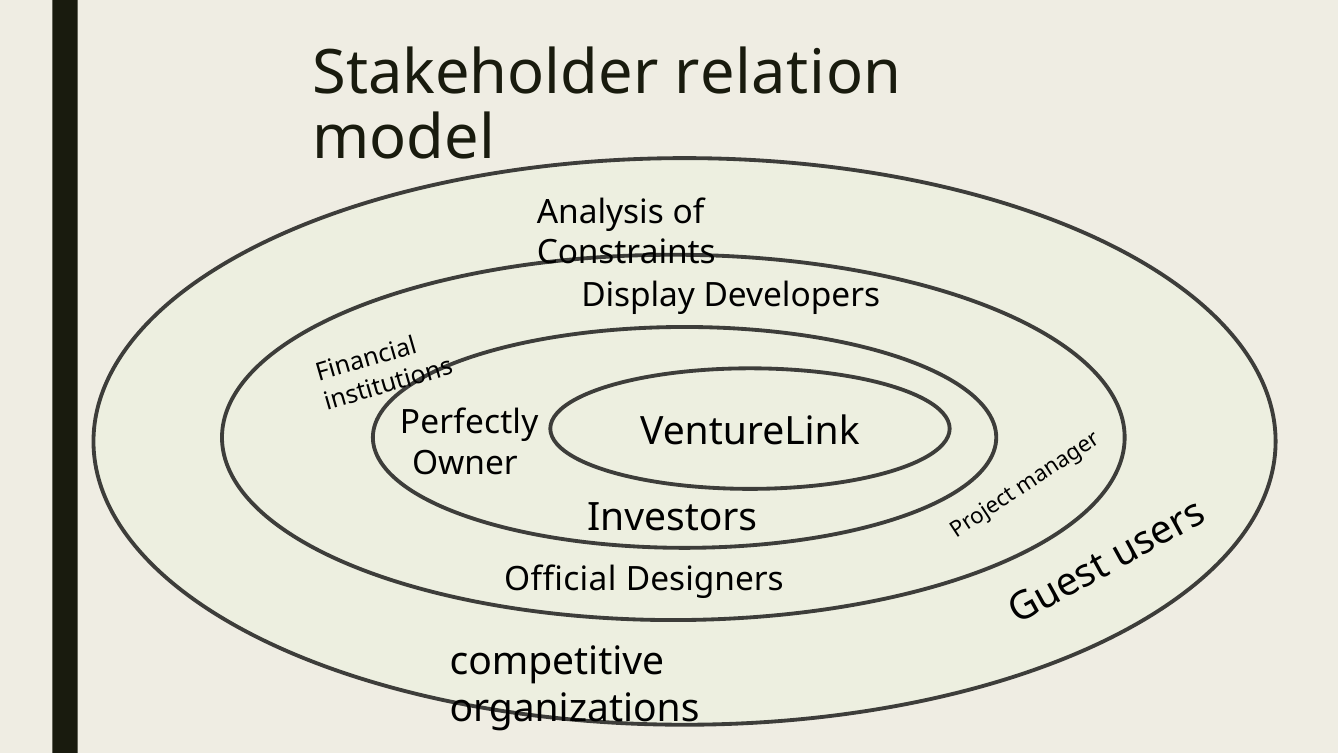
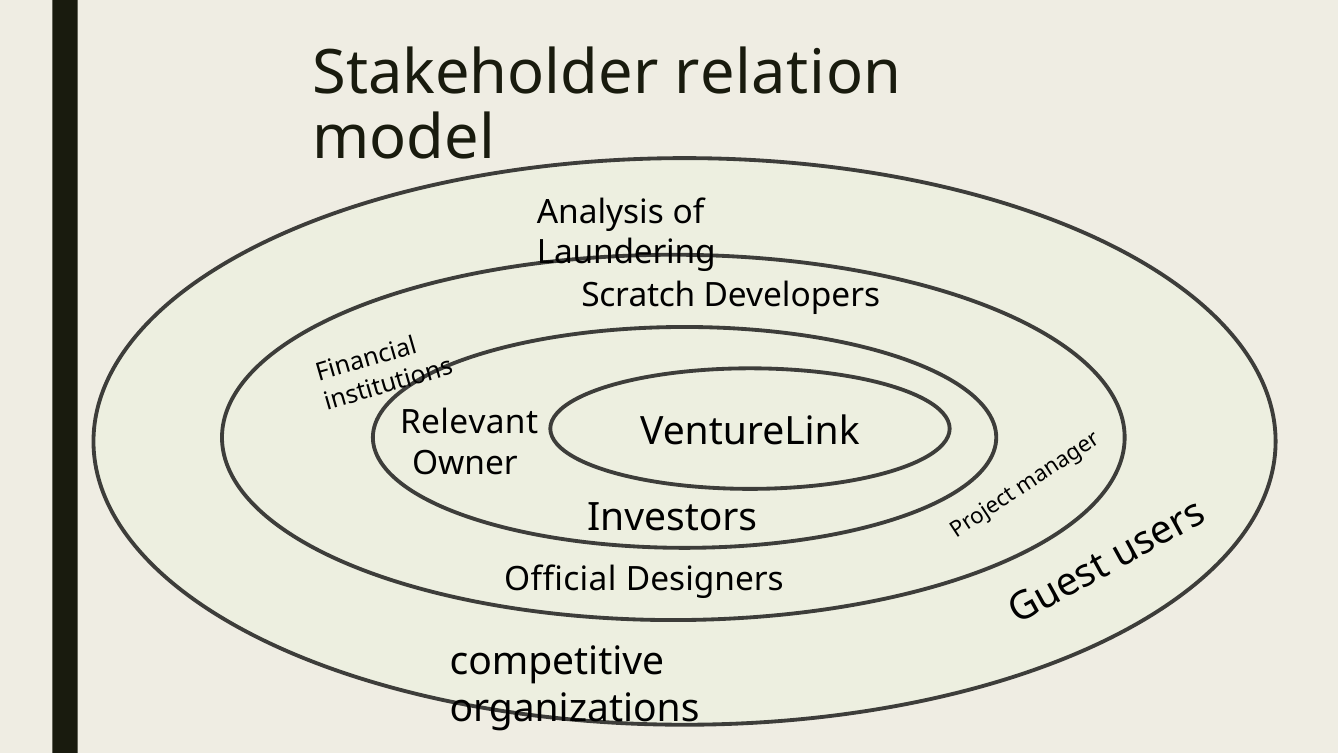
Constraints: Constraints -> Laundering
Display: Display -> Scratch
Perfectly: Perfectly -> Relevant
